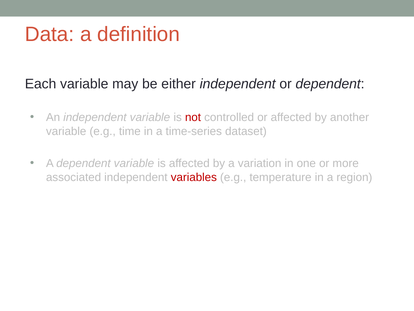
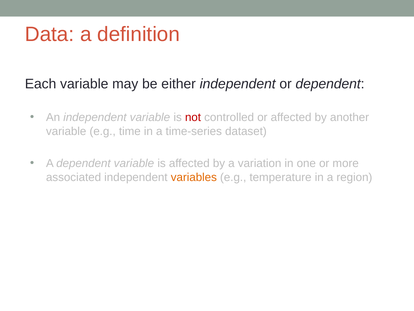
variables colour: red -> orange
